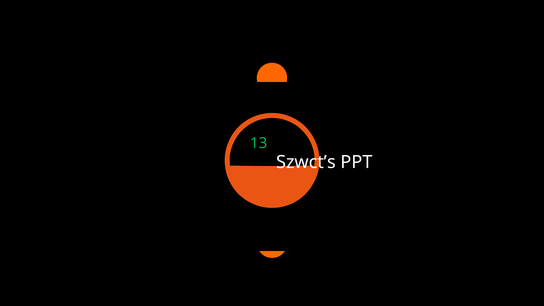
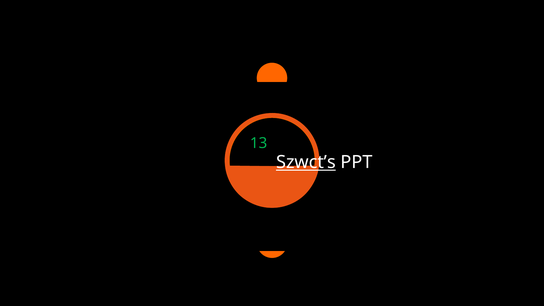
Szwct’s at (306, 162) underline: none -> present
